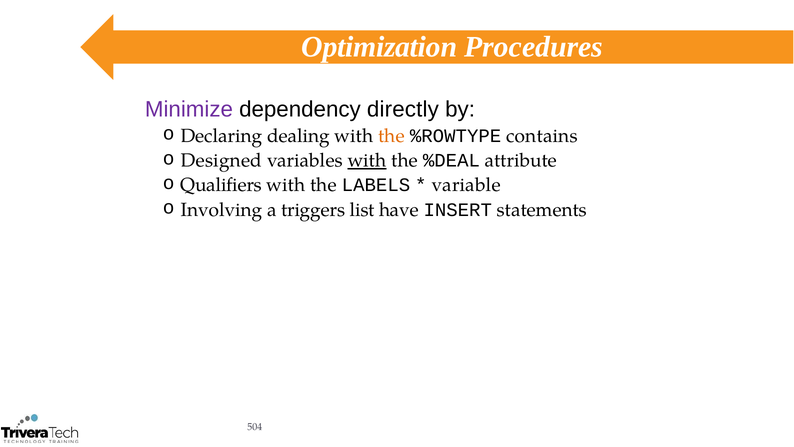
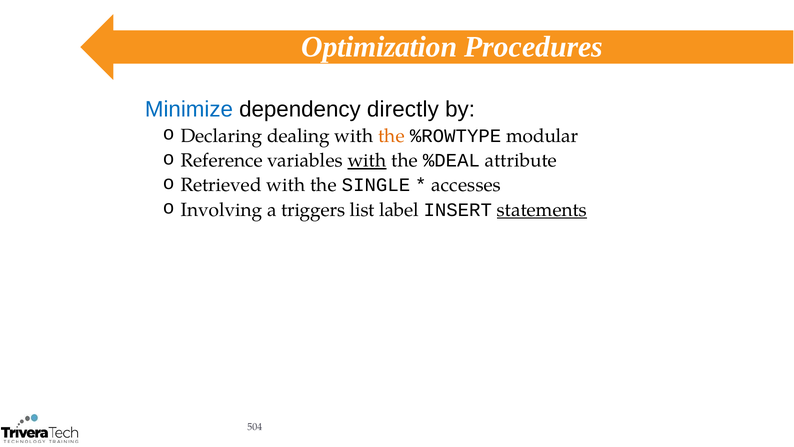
Minimize colour: purple -> blue
contains: contains -> modular
Designed: Designed -> Reference
Qualifiers: Qualifiers -> Retrieved
LABELS: LABELS -> SINGLE
variable: variable -> accesses
have: have -> label
statements underline: none -> present
